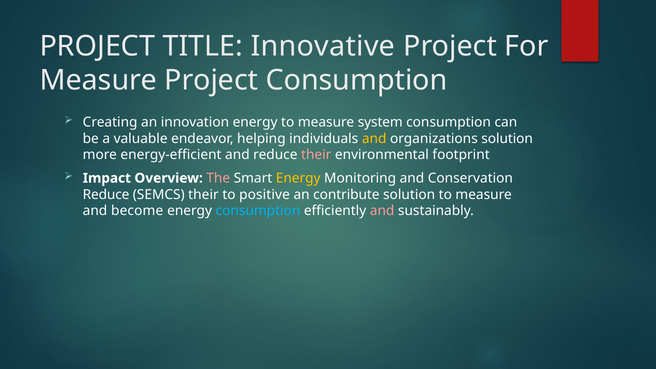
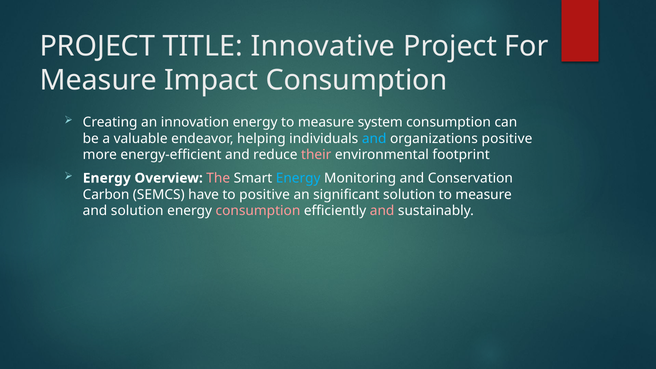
Measure Project: Project -> Impact
and at (374, 138) colour: yellow -> light blue
organizations solution: solution -> positive
Impact at (107, 178): Impact -> Energy
Energy at (298, 178) colour: yellow -> light blue
Reduce at (106, 195): Reduce -> Carbon
SEMCS their: their -> have
contribute: contribute -> significant
and become: become -> solution
consumption at (258, 211) colour: light blue -> pink
